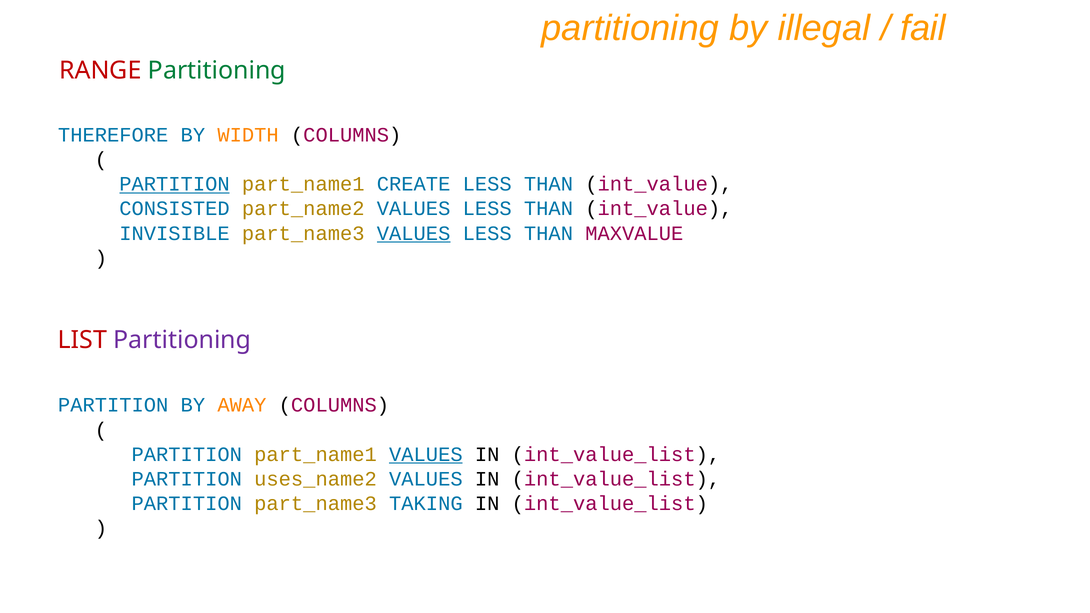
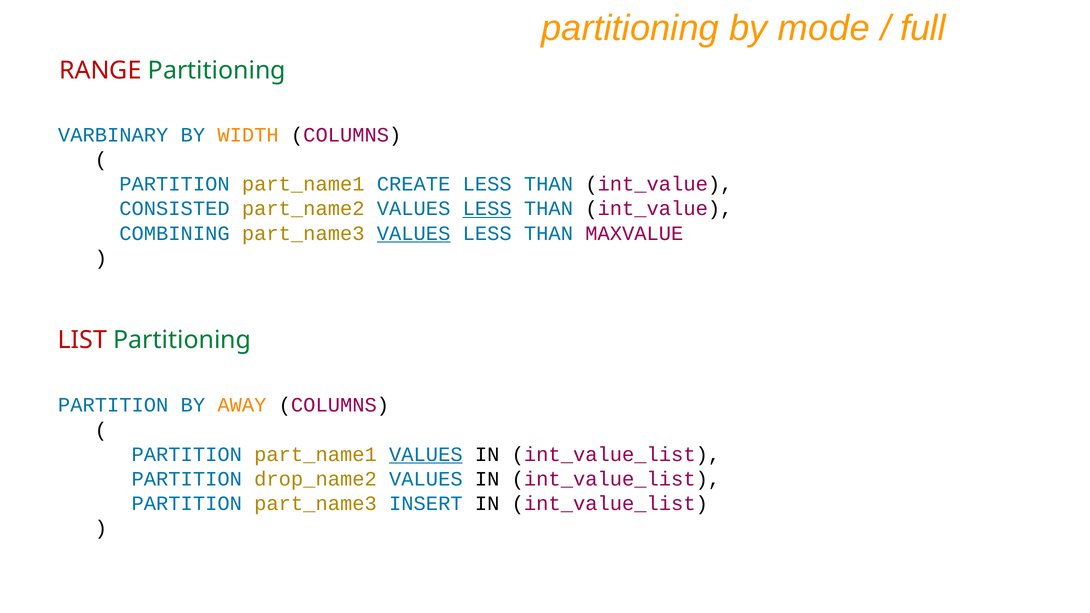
illegal: illegal -> mode
fail: fail -> full
THEREFORE: THEREFORE -> VARBINARY
PARTITION at (174, 184) underline: present -> none
LESS at (487, 209) underline: none -> present
INVISIBLE: INVISIBLE -> COMBINING
Partitioning at (182, 340) colour: purple -> green
uses_name2: uses_name2 -> drop_name2
TAKING: TAKING -> INSERT
